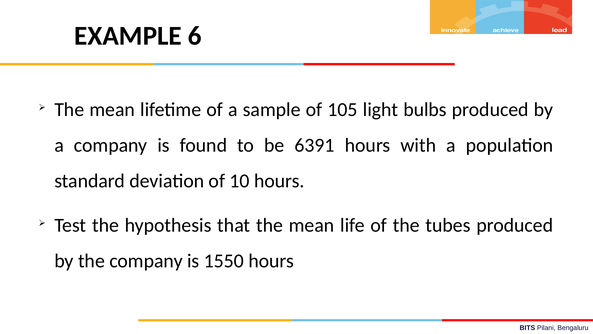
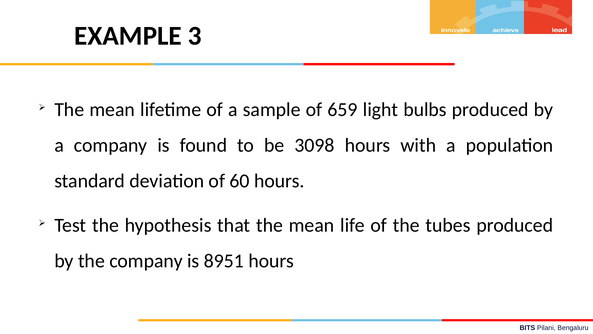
6: 6 -> 3
105: 105 -> 659
6391: 6391 -> 3098
10: 10 -> 60
1550: 1550 -> 8951
